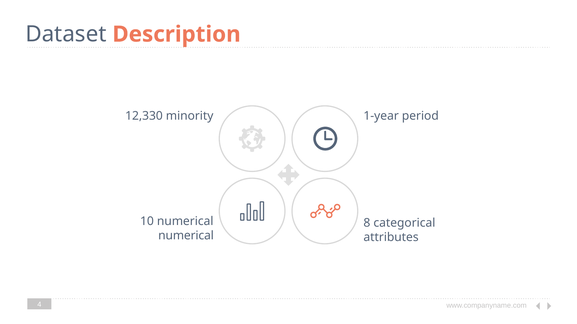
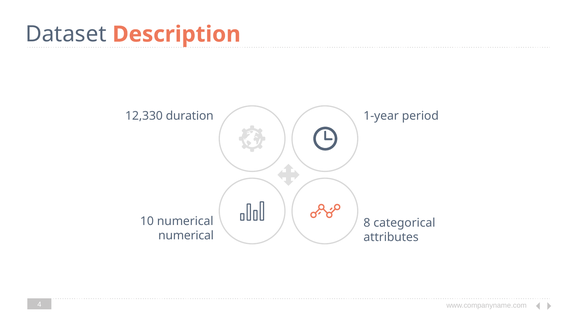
minority: minority -> duration
